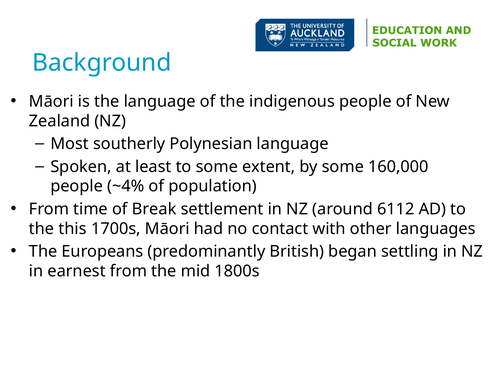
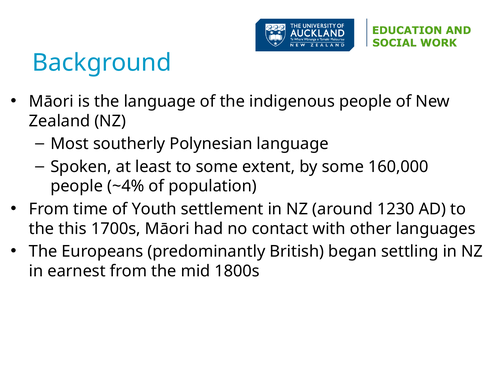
Break: Break -> Youth
6112: 6112 -> 1230
